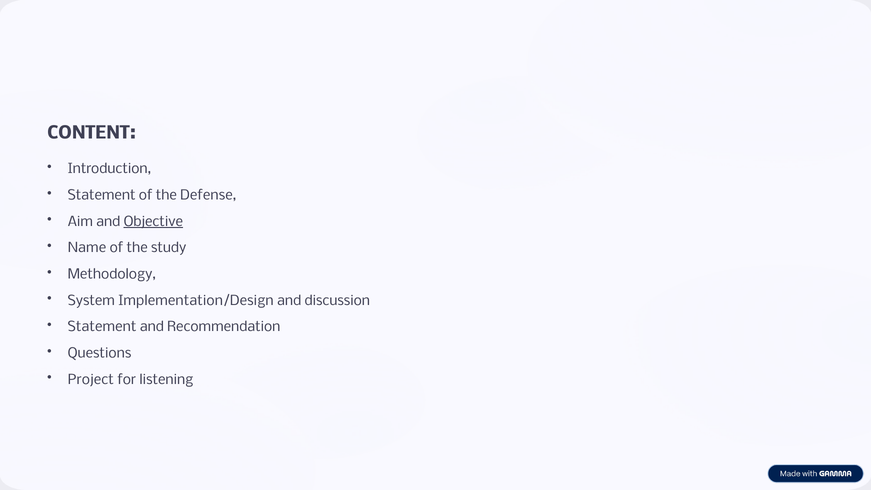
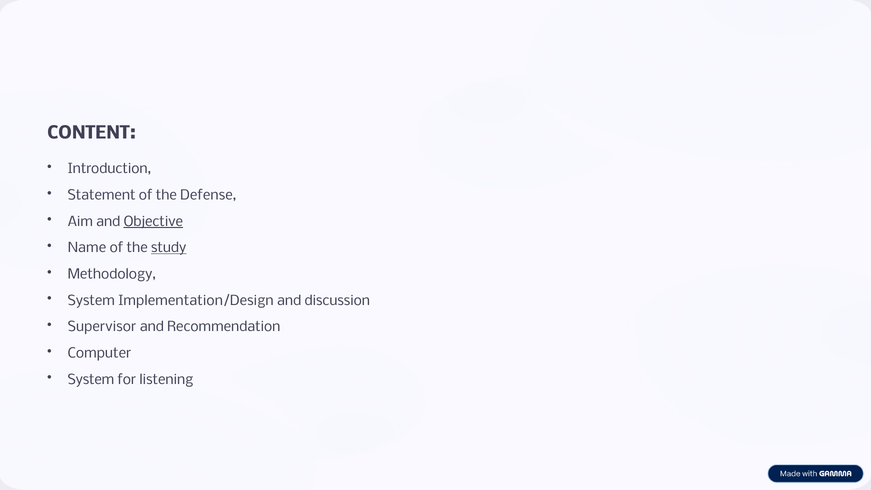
study underline: none -> present
Statement at (102, 327): Statement -> Supervisor
Questions: Questions -> Computer
Project at (91, 380): Project -> System
